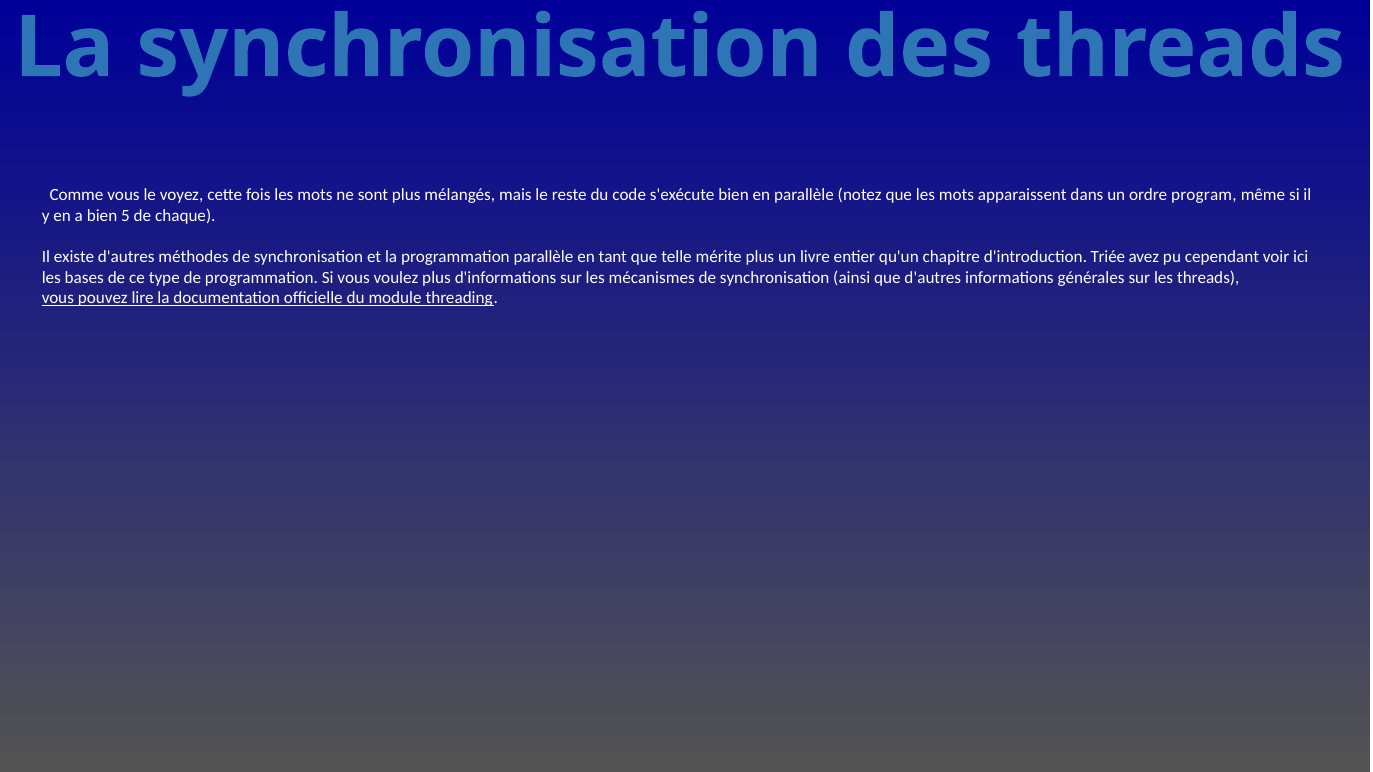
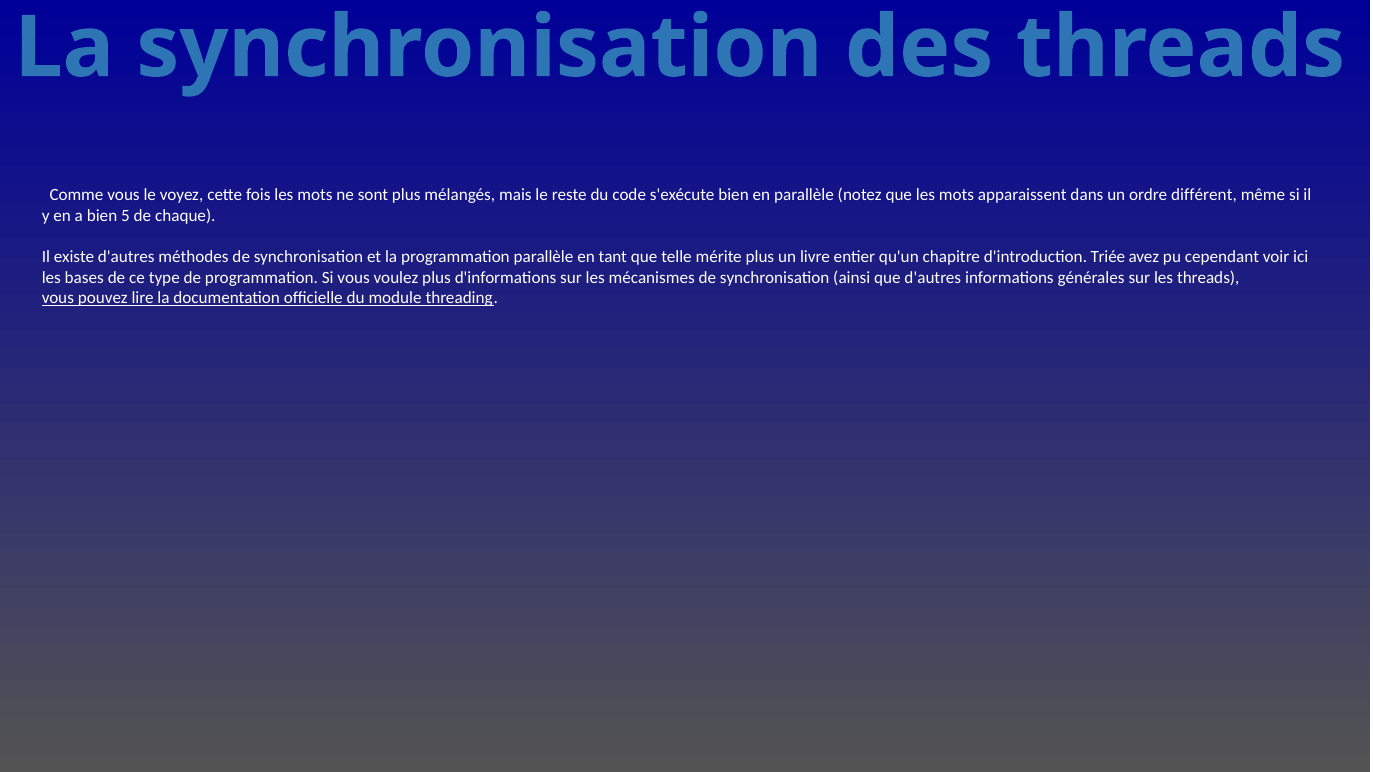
program: program -> différent
